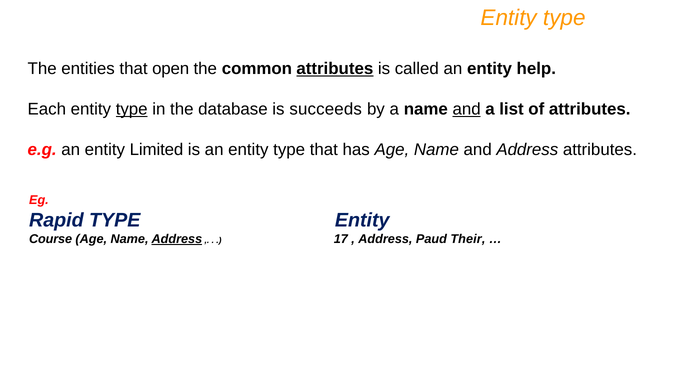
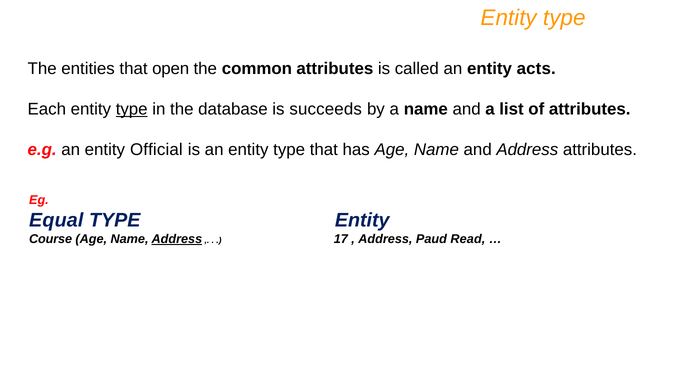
attributes at (335, 69) underline: present -> none
help: help -> acts
and at (467, 109) underline: present -> none
Limited: Limited -> Official
Rapid: Rapid -> Equal
Their: Their -> Read
